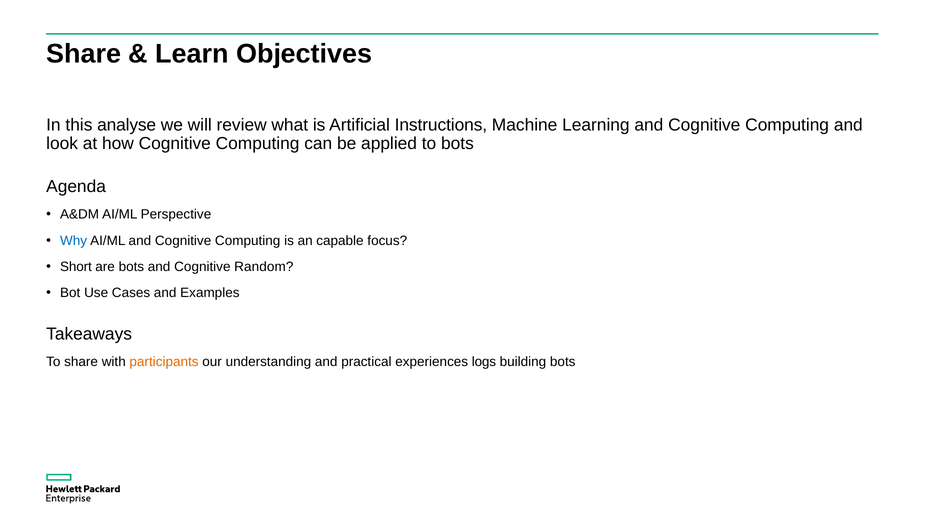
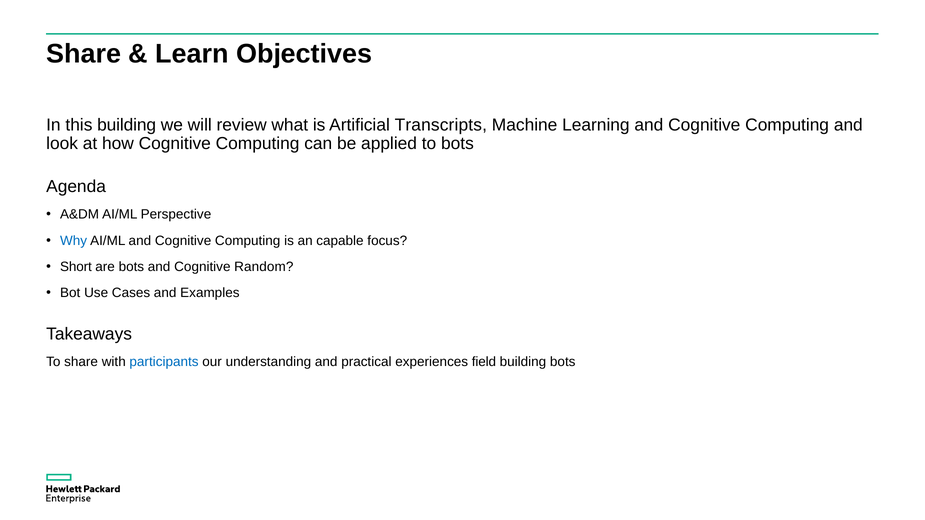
this analyse: analyse -> building
Instructions: Instructions -> Transcripts
participants colour: orange -> blue
logs: logs -> field
